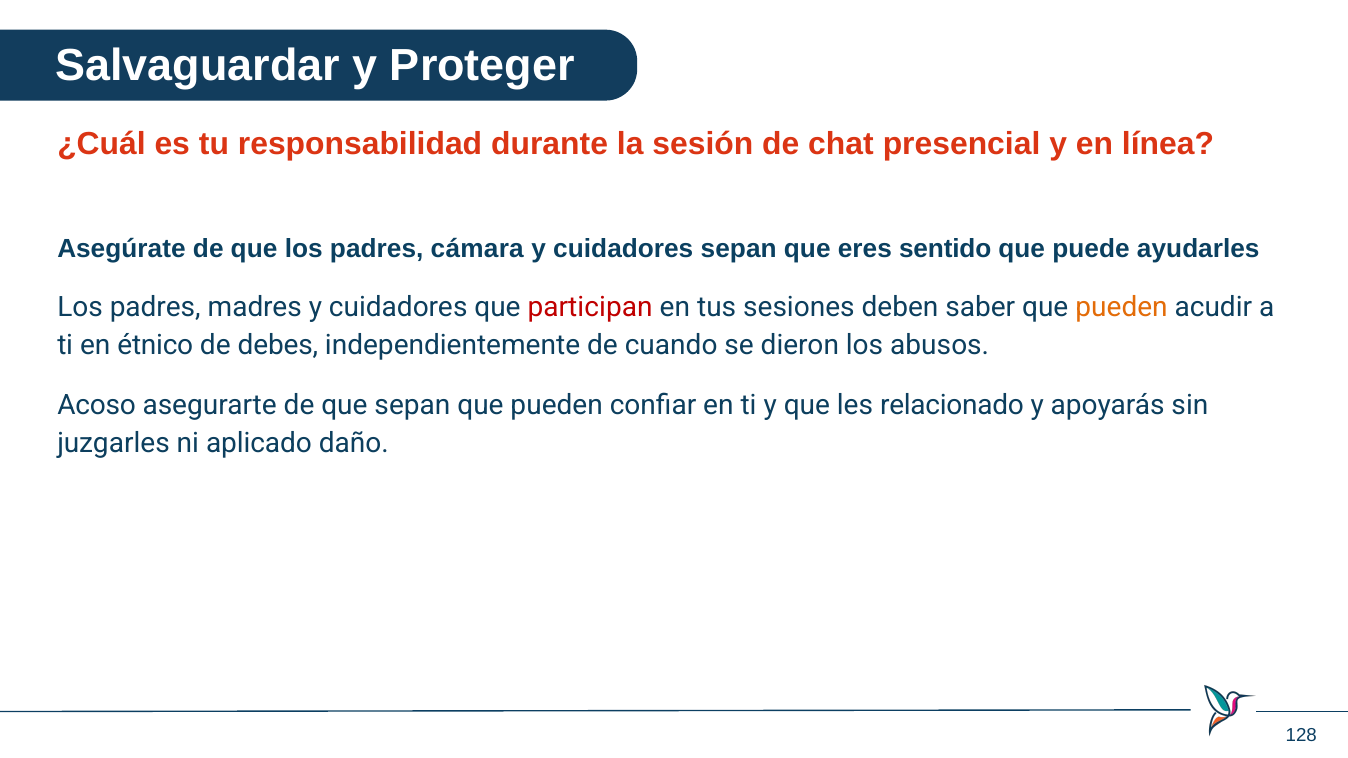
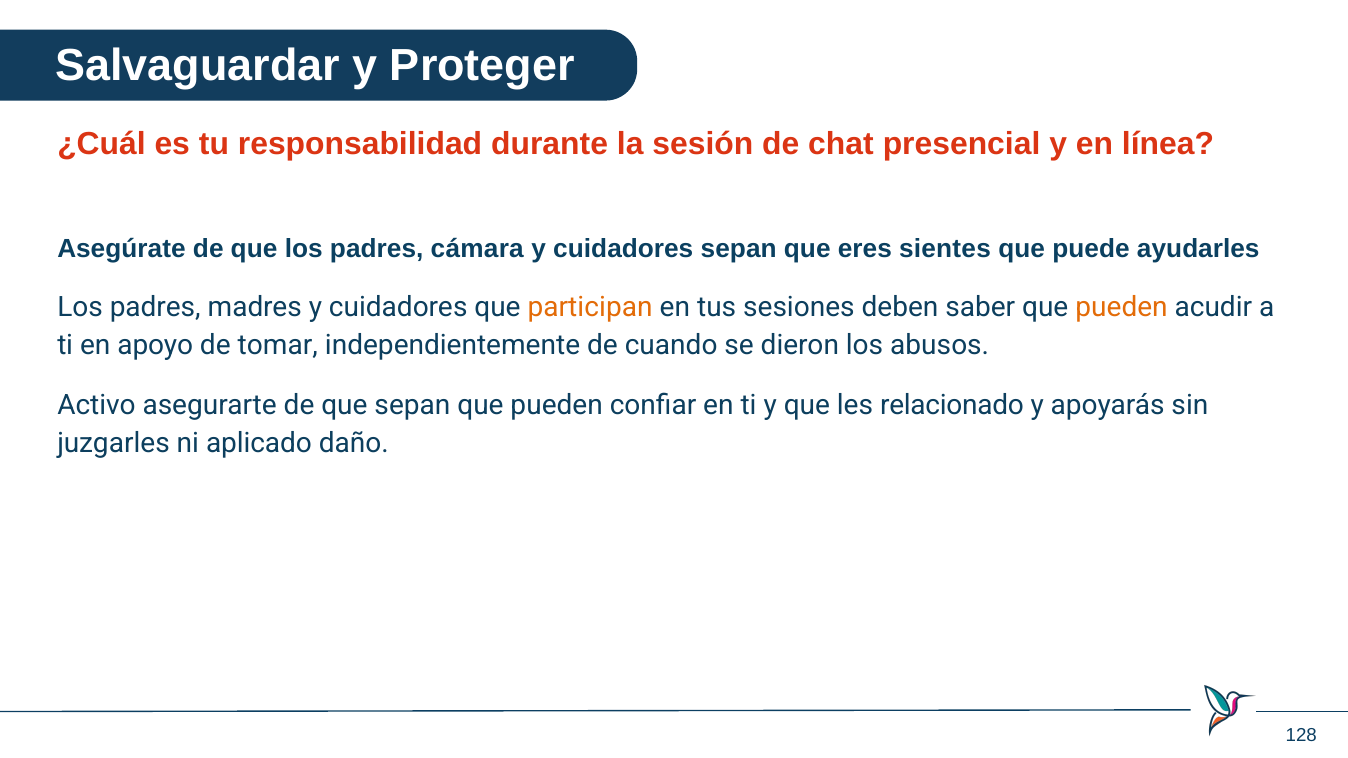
sentido: sentido -> sientes
participan colour: red -> orange
étnico: étnico -> apoyo
debes: debes -> tomar
Acoso: Acoso -> Activo
